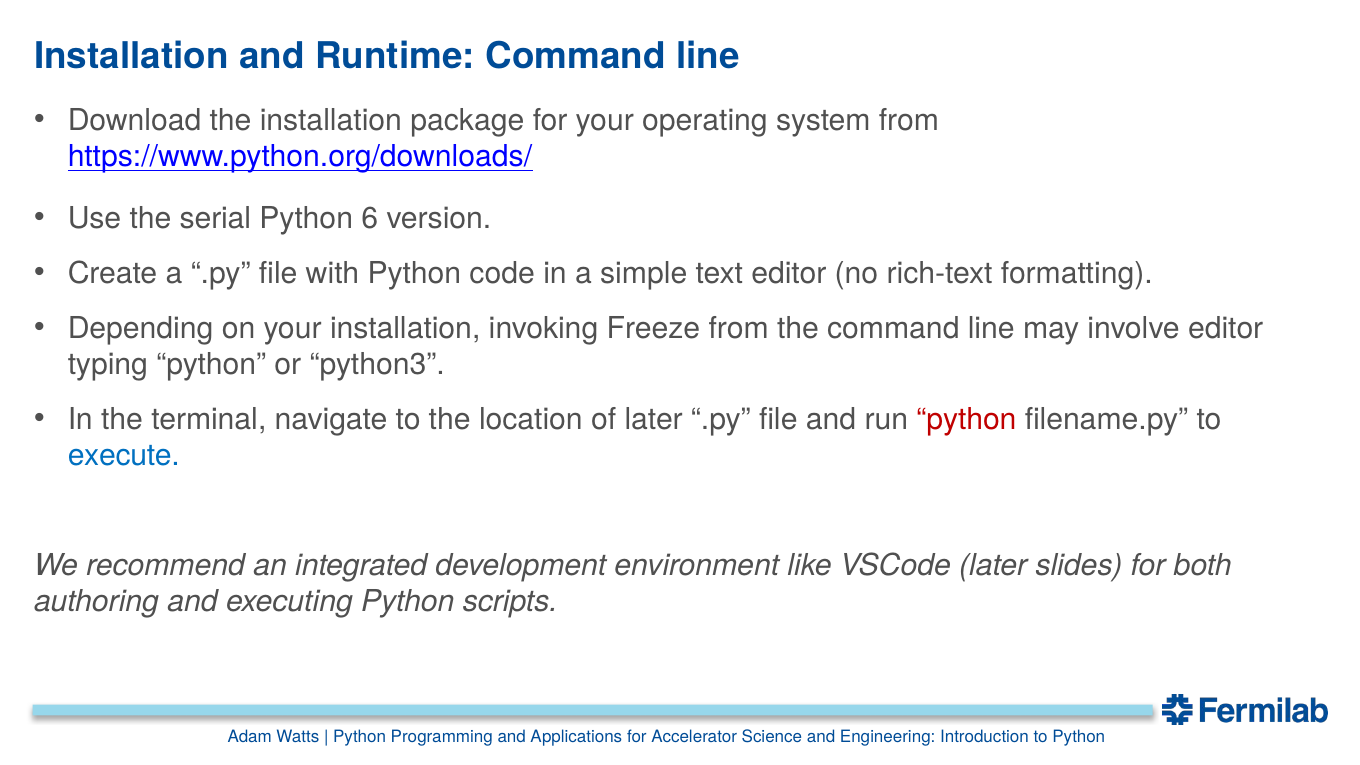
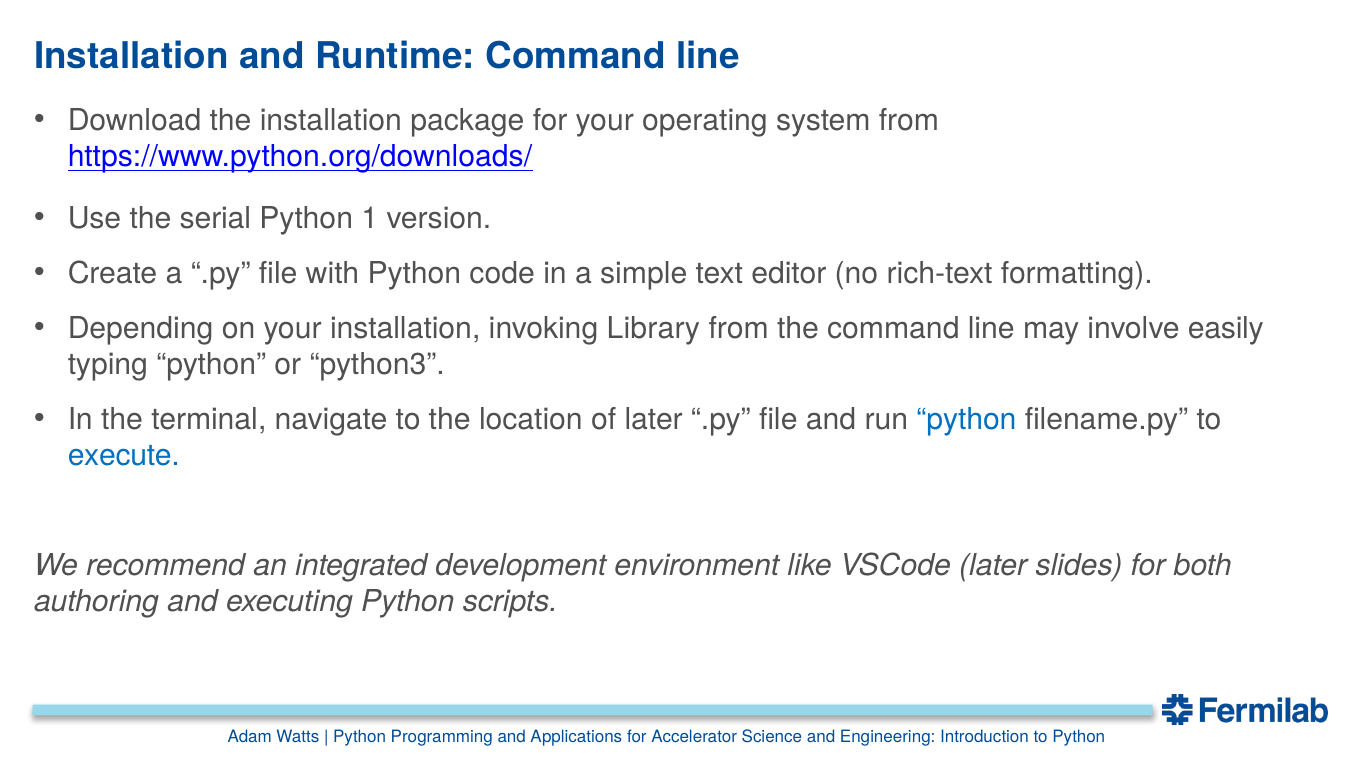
6: 6 -> 1
Freeze: Freeze -> Library
involve editor: editor -> easily
python at (966, 419) colour: red -> blue
